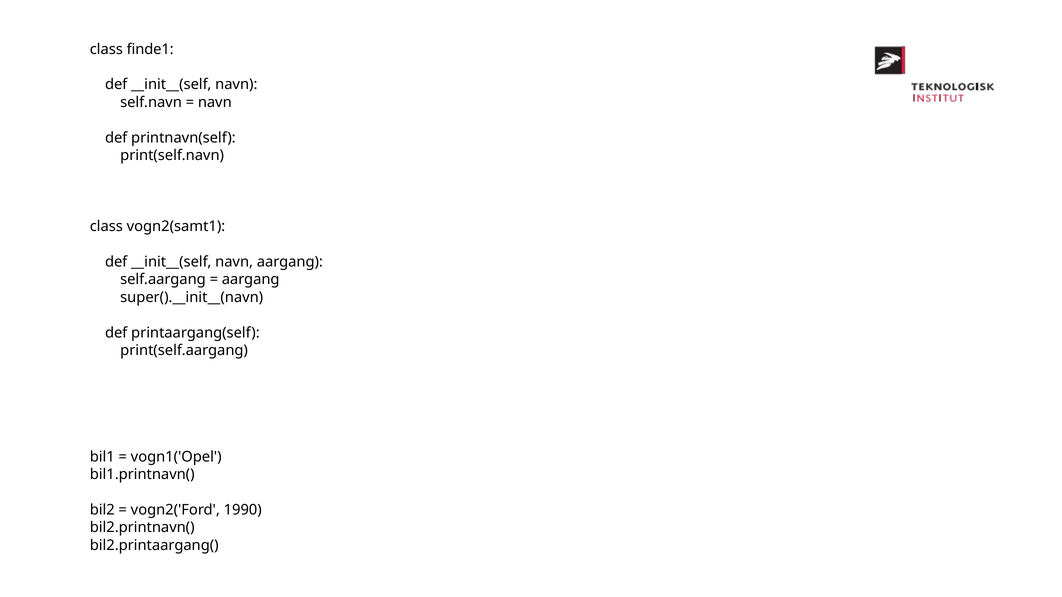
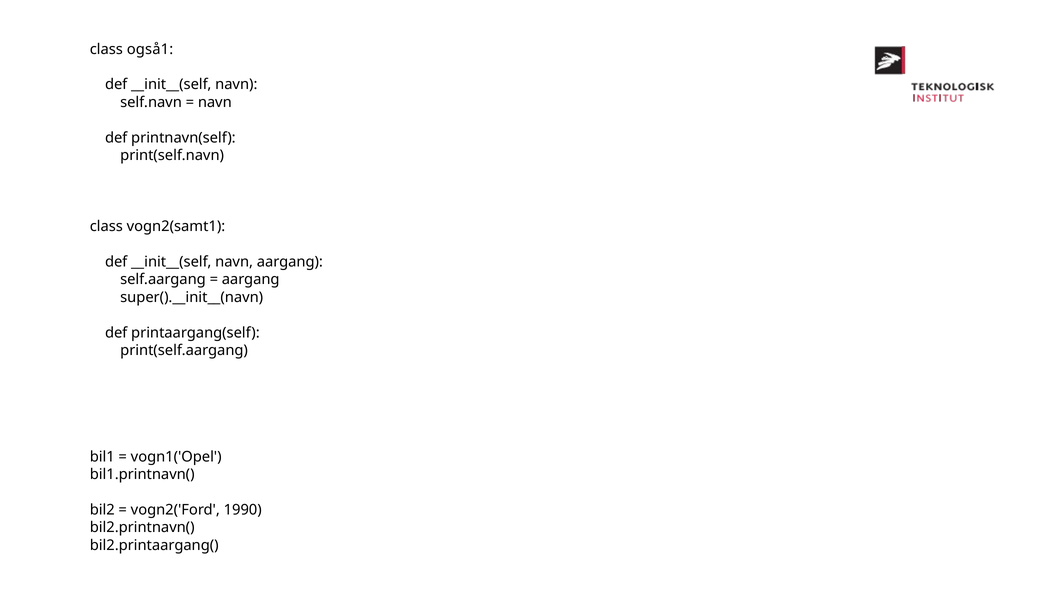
finde1: finde1 -> også1
